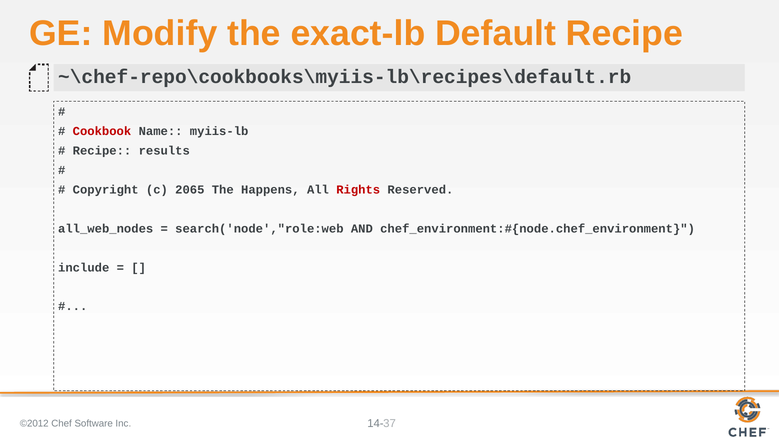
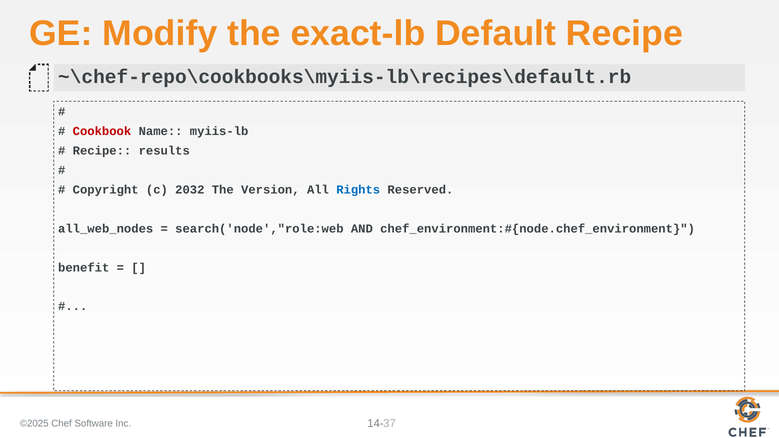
2065: 2065 -> 2032
Happens: Happens -> Version
Rights colour: red -> blue
include: include -> benefit
©2012: ©2012 -> ©2025
